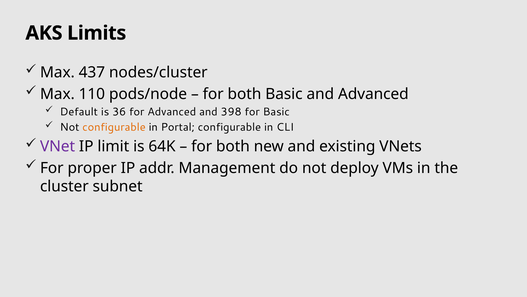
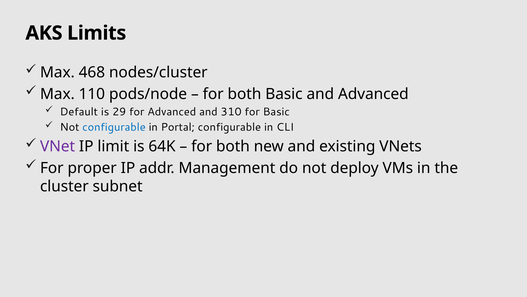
437: 437 -> 468
36: 36 -> 29
398: 398 -> 310
configurable at (114, 127) colour: orange -> blue
